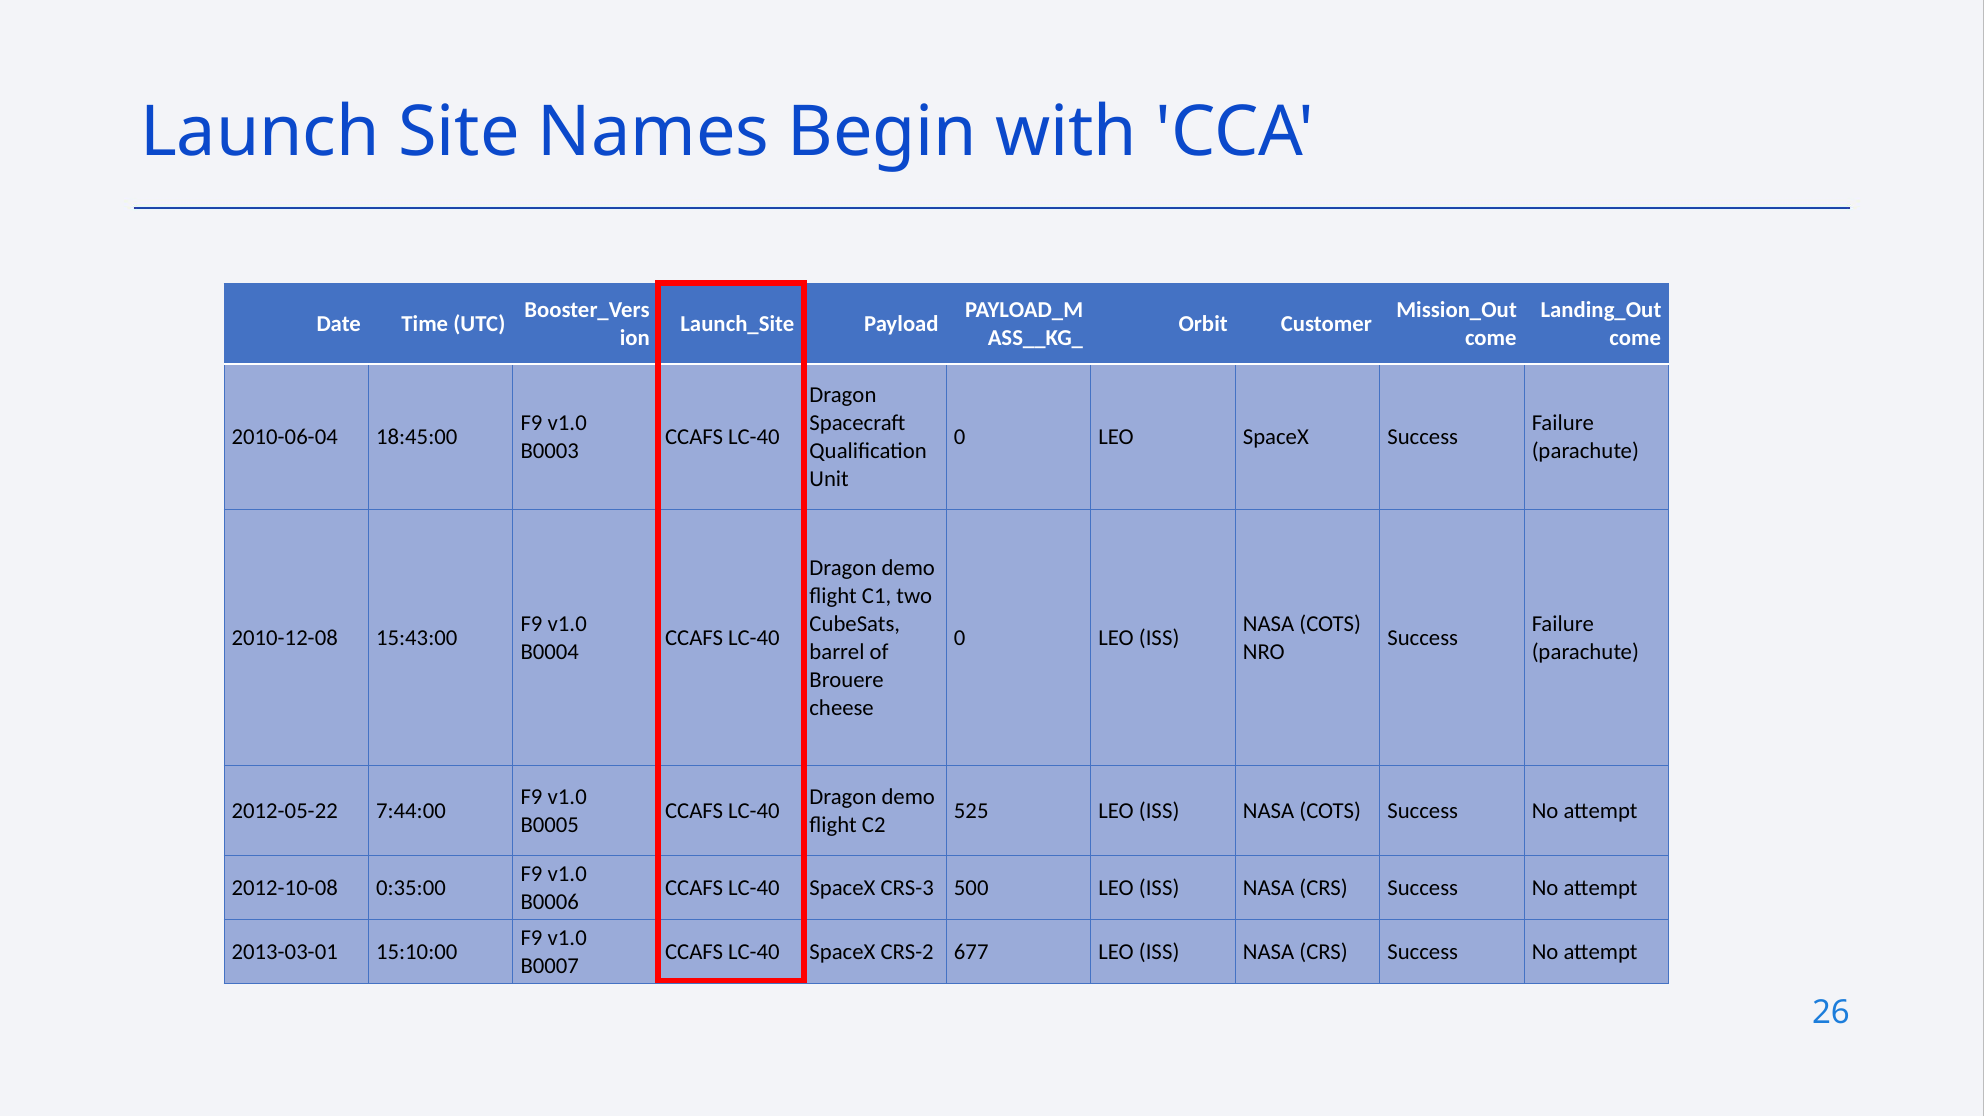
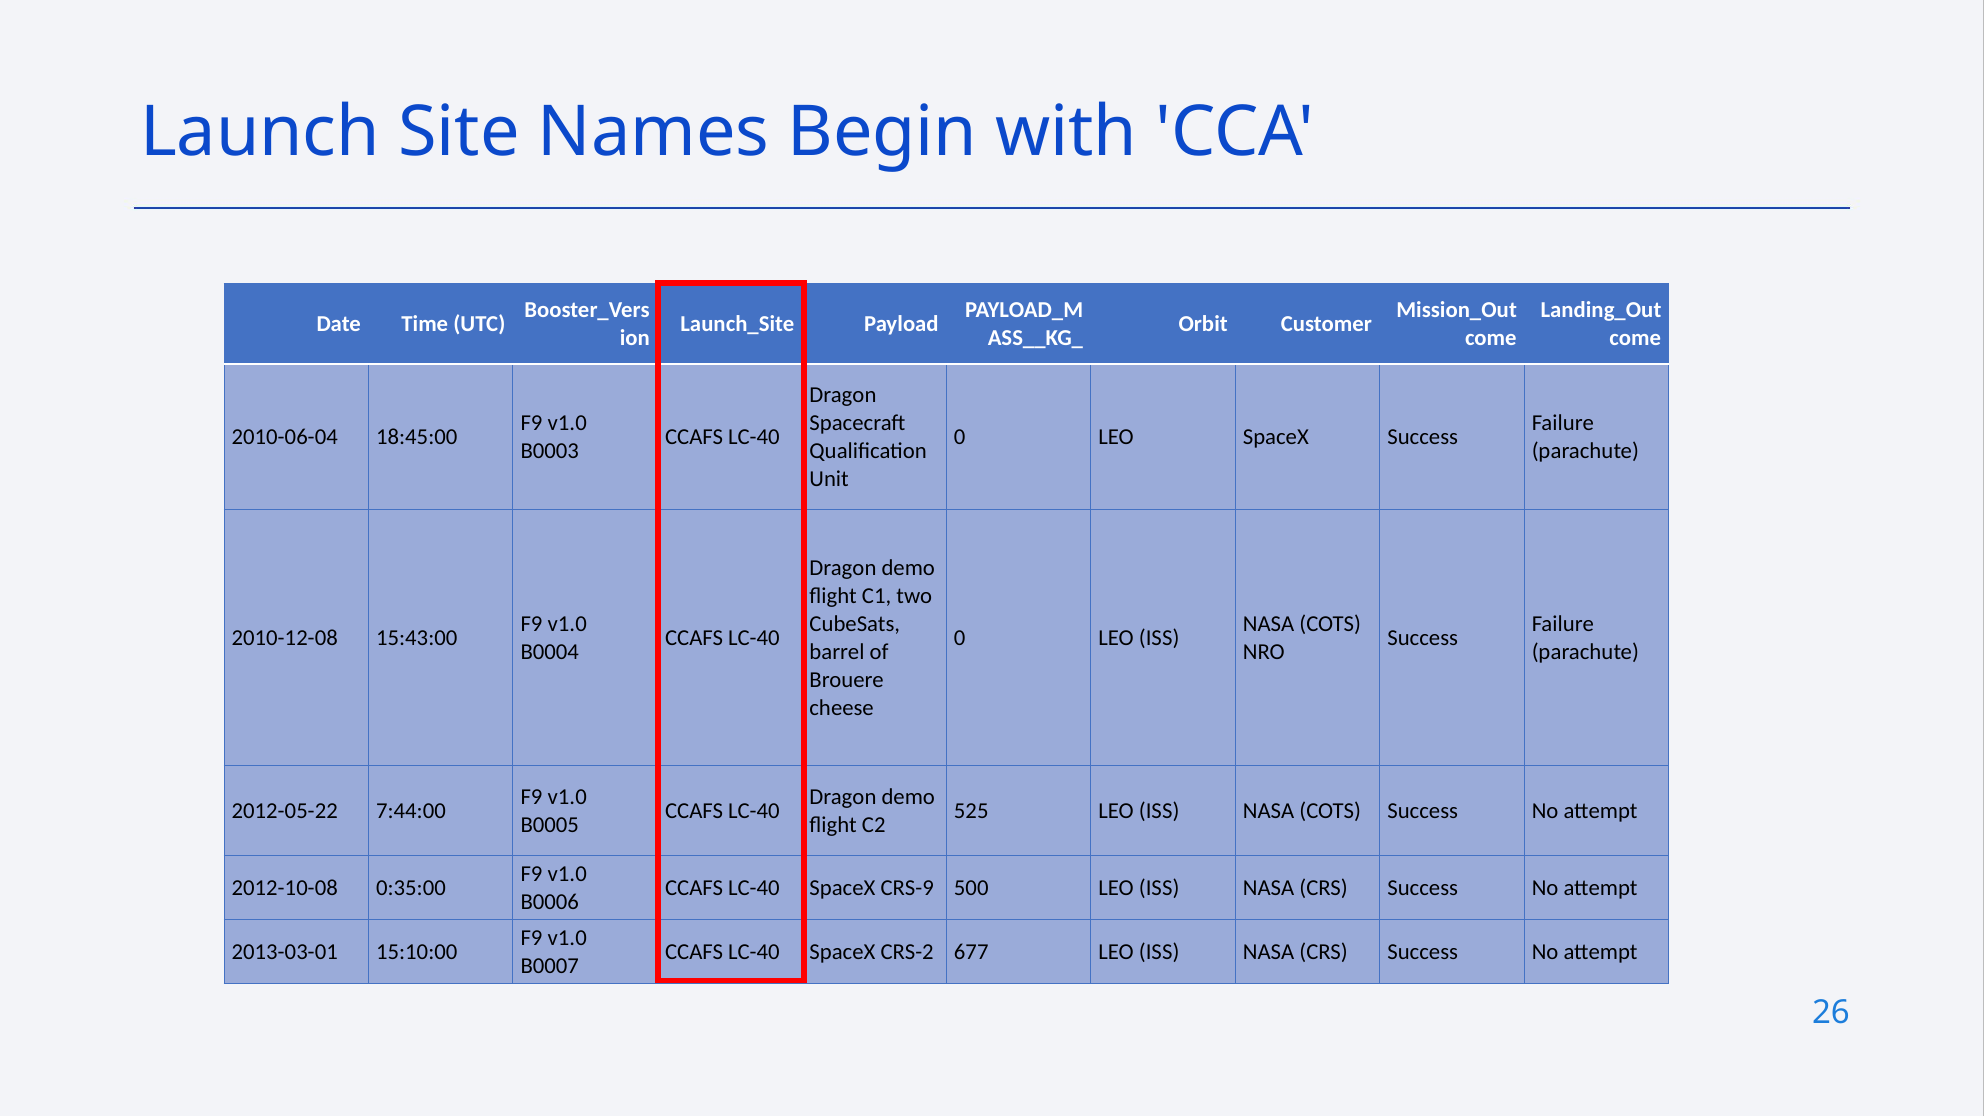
CRS-3: CRS-3 -> CRS-9
